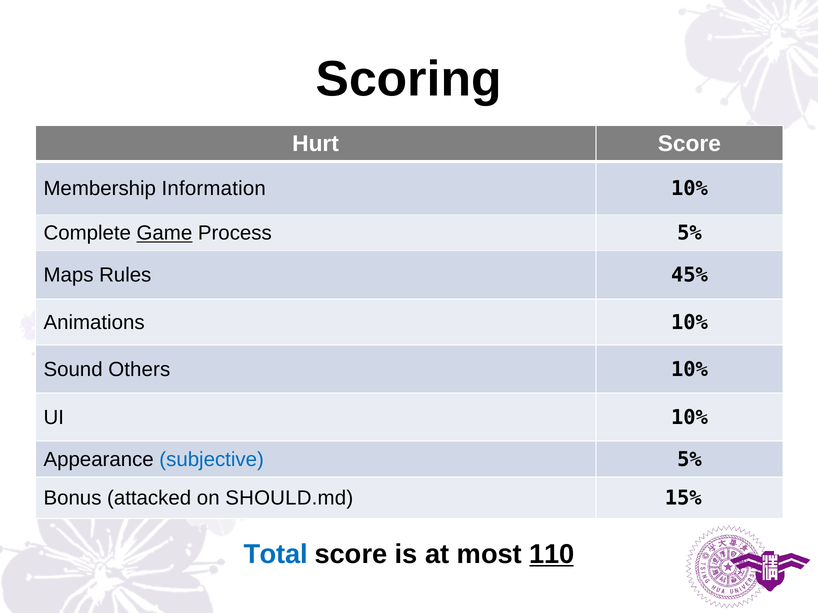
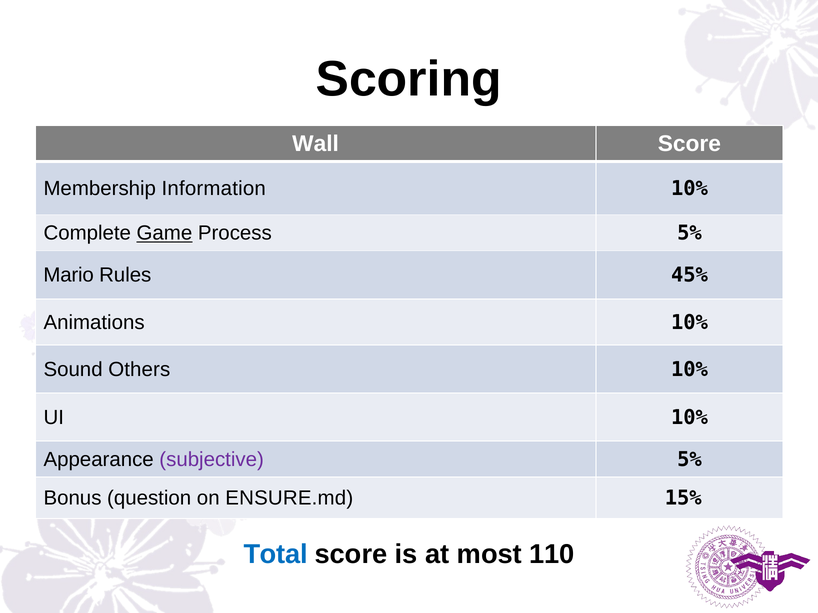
Hurt: Hurt -> Wall
Maps: Maps -> Mario
subjective colour: blue -> purple
attacked: attacked -> question
SHOULD.md: SHOULD.md -> ENSURE.md
110 underline: present -> none
